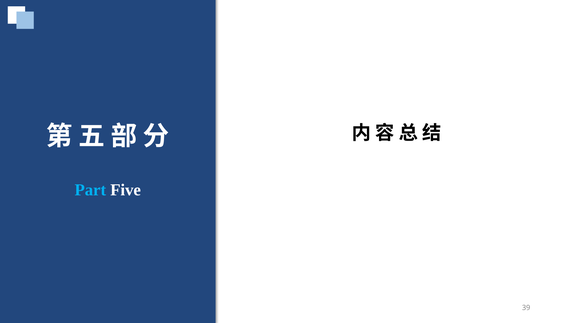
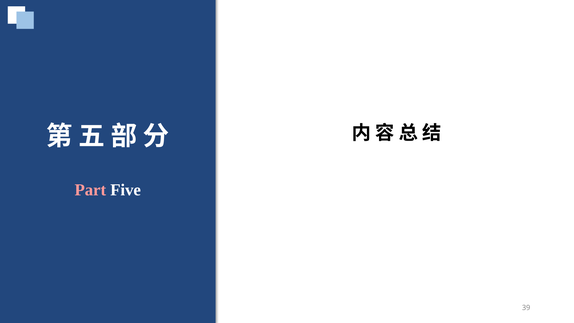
Part colour: light blue -> pink
